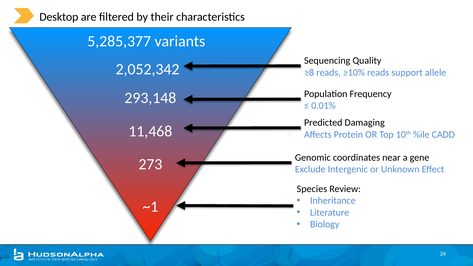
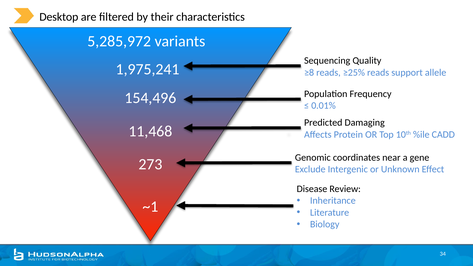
5,285,377: 5,285,377 -> 5,285,972
2,052,342: 2,052,342 -> 1,975,241
≥10%: ≥10% -> ≥25%
293,148: 293,148 -> 154,496
Species: Species -> Disease
